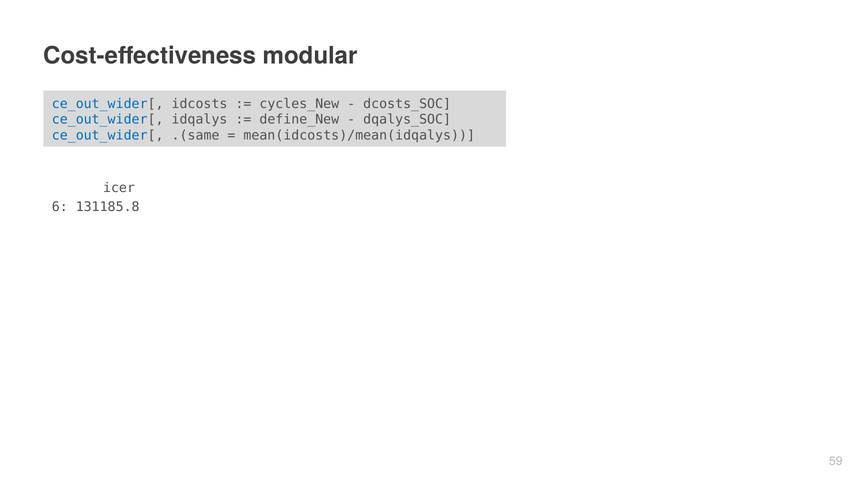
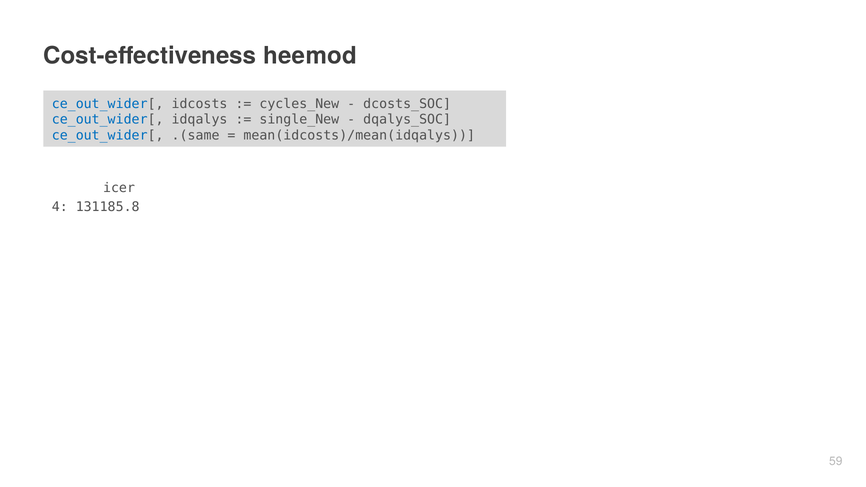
modular: modular -> heemod
define_New: define_New -> single_New
6: 6 -> 4
